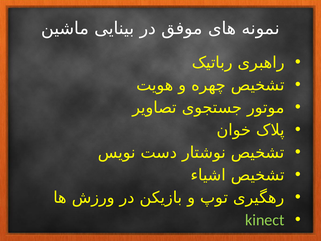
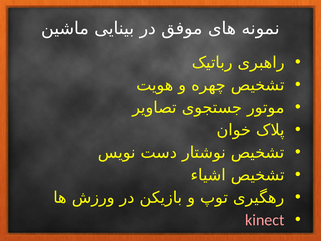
kinect colour: light green -> pink
